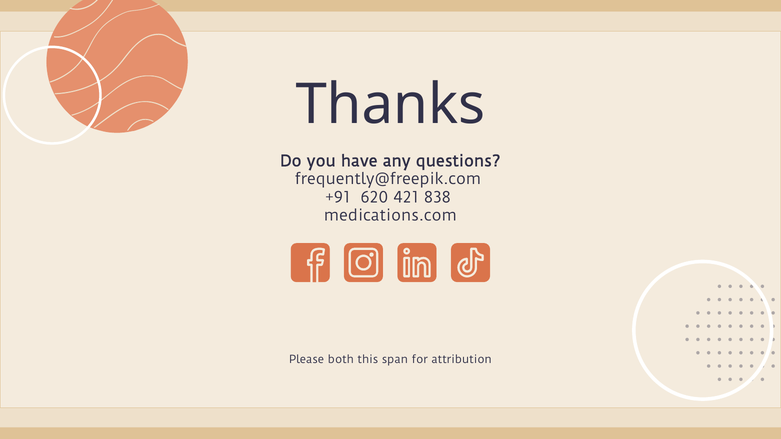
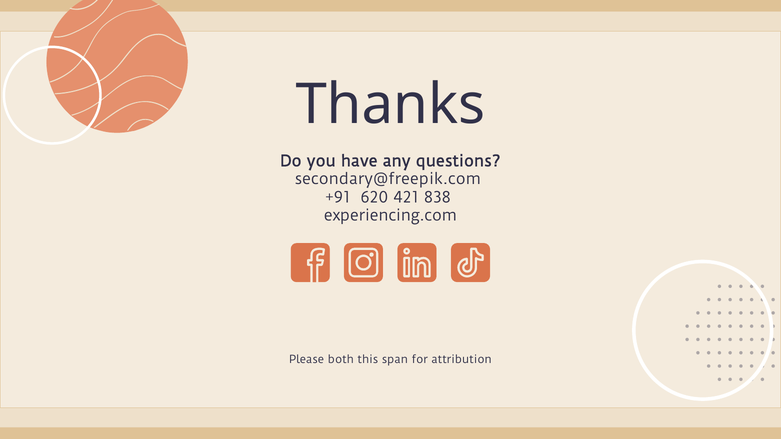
frequently@freepik.com: frequently@freepik.com -> secondary@freepik.com
medications.com: medications.com -> experiencing.com
